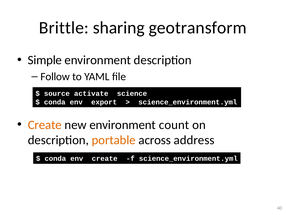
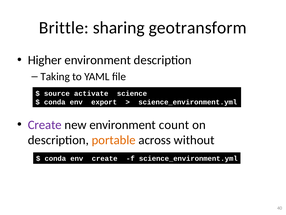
Simple: Simple -> Higher
Follow: Follow -> Taking
Create at (45, 125) colour: orange -> purple
address: address -> without
